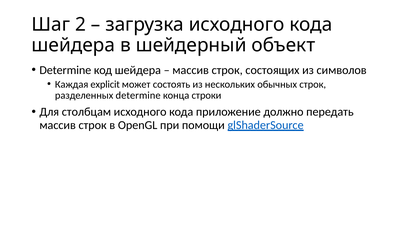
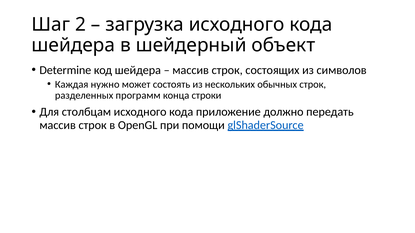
explicit: explicit -> нужно
разделенных determine: determine -> программ
